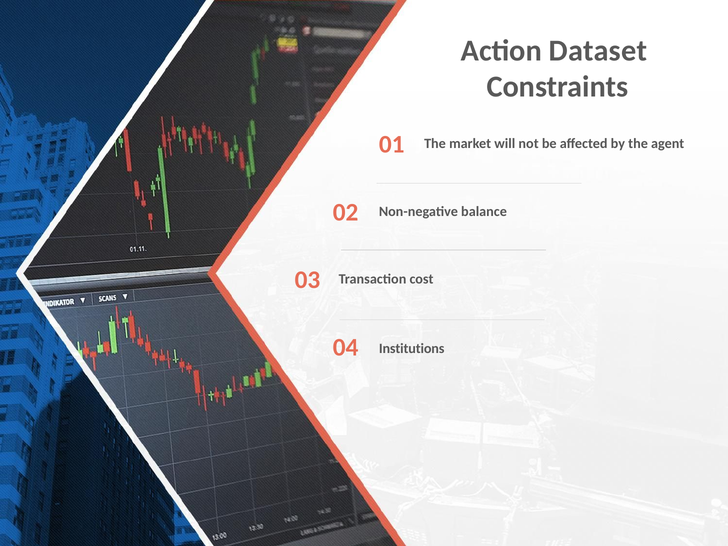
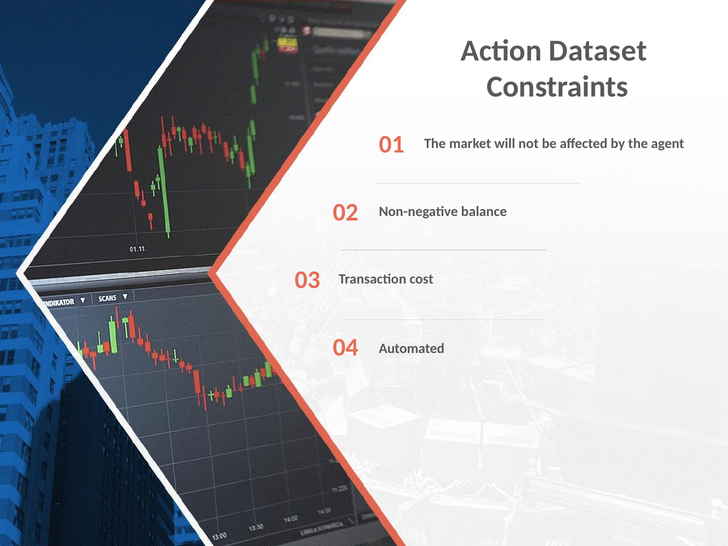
Institutions: Institutions -> Automated
